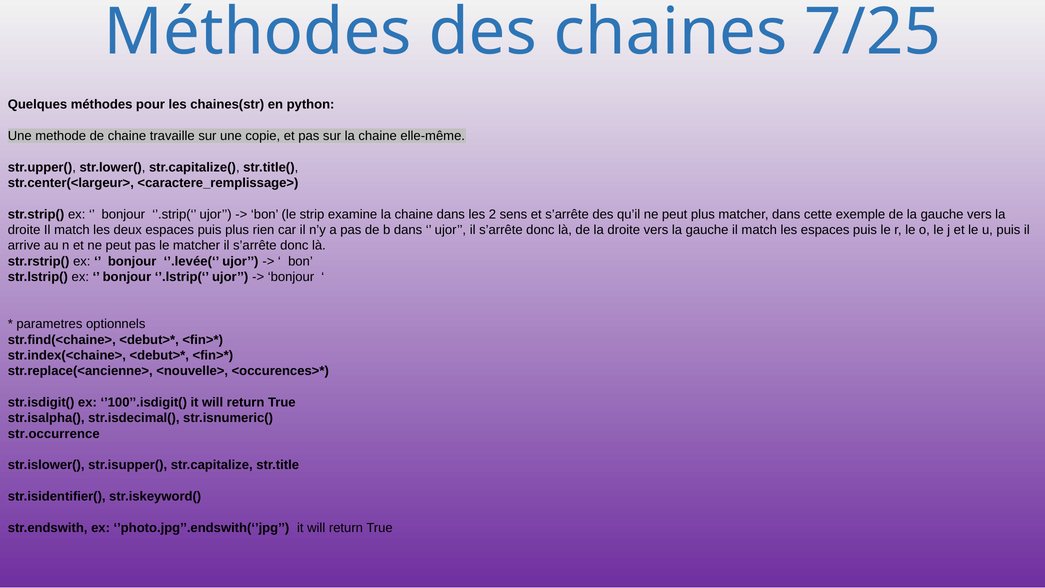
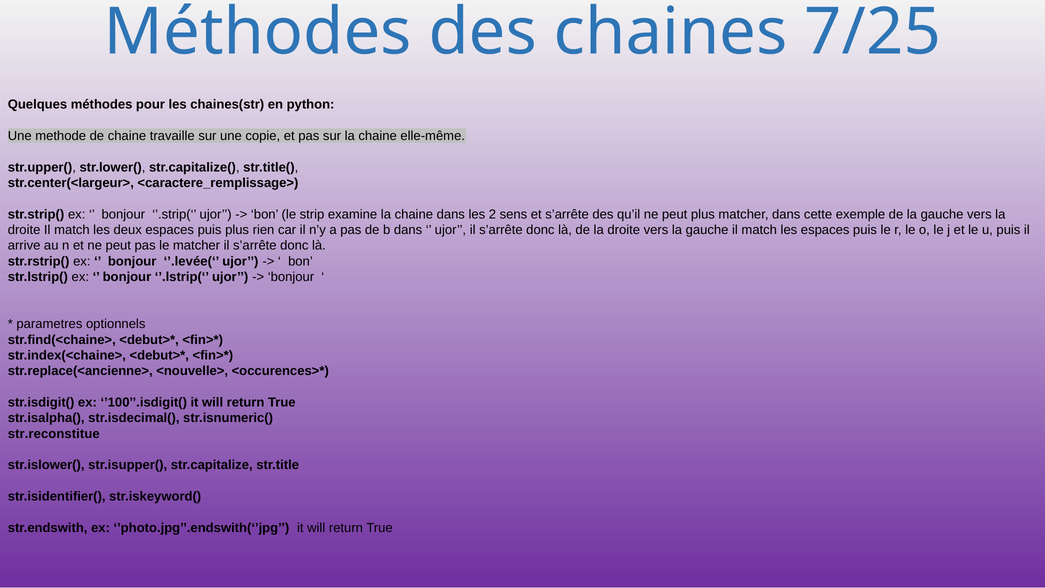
str.occurrence: str.occurrence -> str.reconstitue
